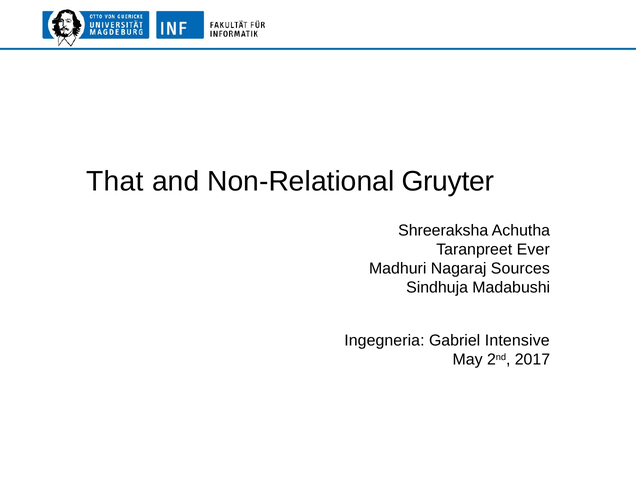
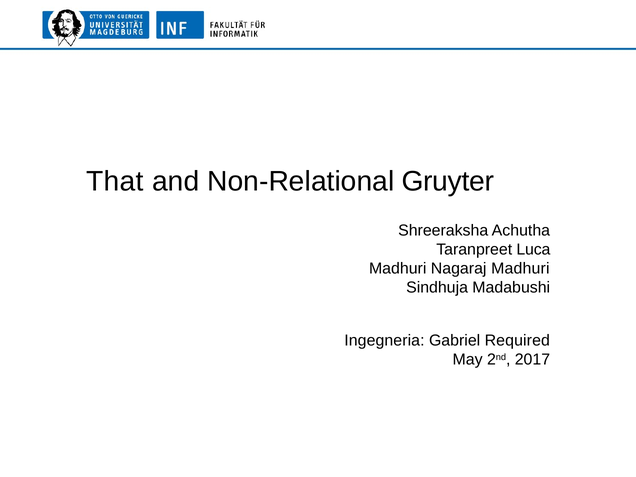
Ever: Ever -> Luca
Nagaraj Sources: Sources -> Madhuri
Intensive: Intensive -> Required
